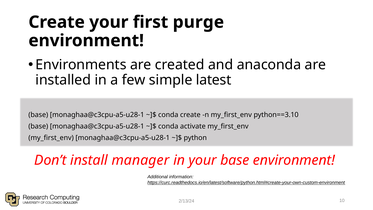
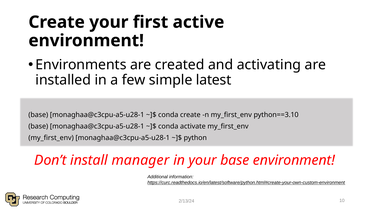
purge: purge -> active
anaconda: anaconda -> activating
